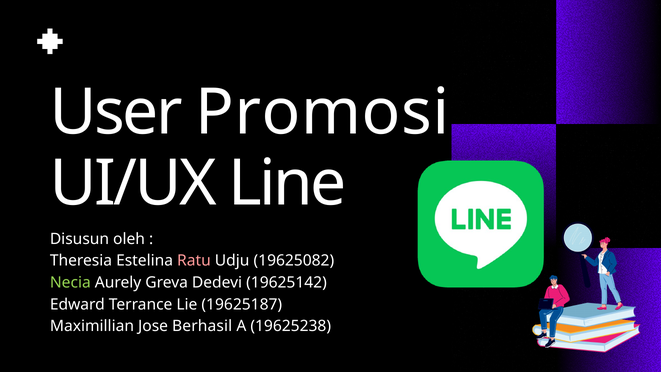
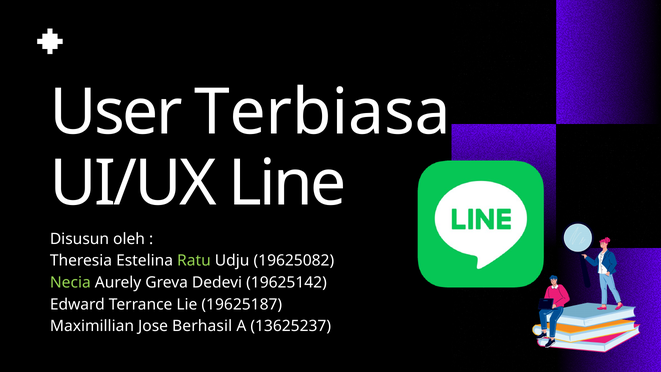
Promosi: Promosi -> Terbiasa
Ratu colour: pink -> light green
19625238: 19625238 -> 13625237
